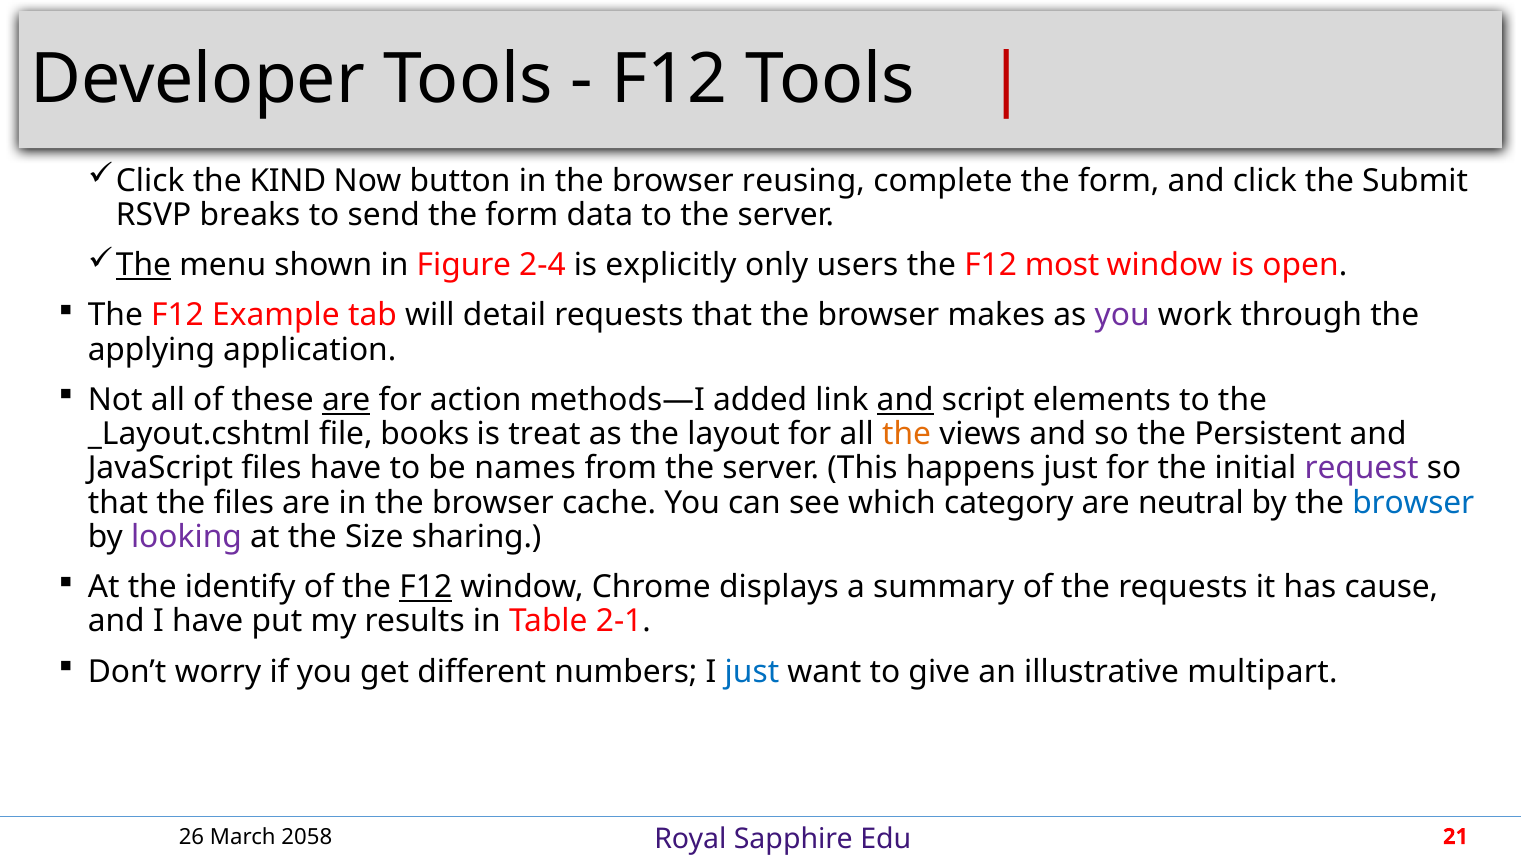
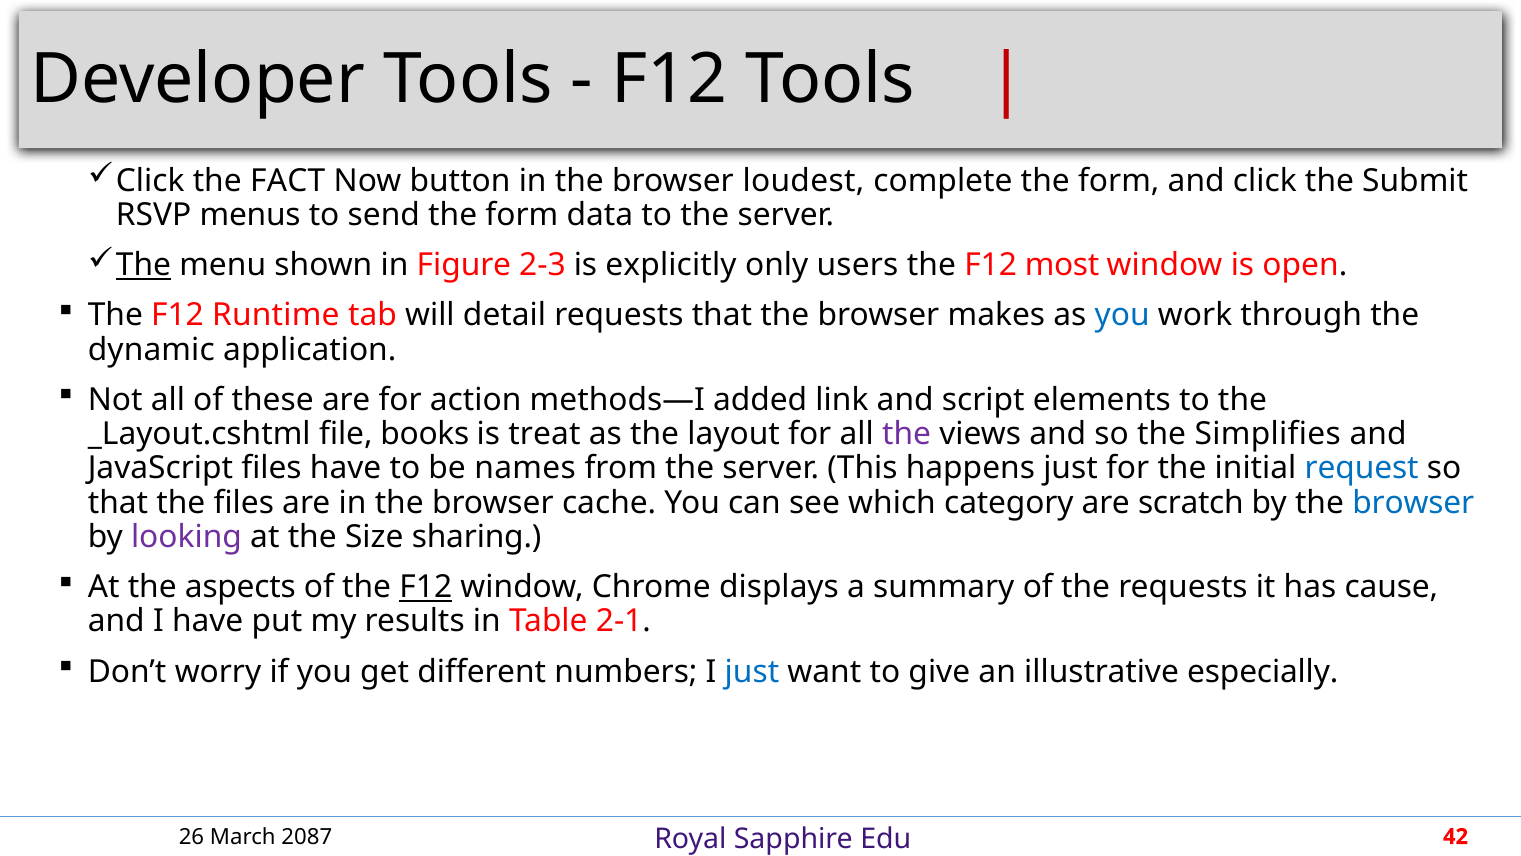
KIND: KIND -> FACT
reusing: reusing -> loudest
breaks: breaks -> menus
2-4: 2-4 -> 2-3
Example: Example -> Runtime
you at (1122, 315) colour: purple -> blue
applying: applying -> dynamic
are at (346, 400) underline: present -> none
and at (905, 400) underline: present -> none
the at (907, 434) colour: orange -> purple
Persistent: Persistent -> Simplifies
request colour: purple -> blue
neutral: neutral -> scratch
identify: identify -> aspects
multipart: multipart -> especially
2058: 2058 -> 2087
21: 21 -> 42
